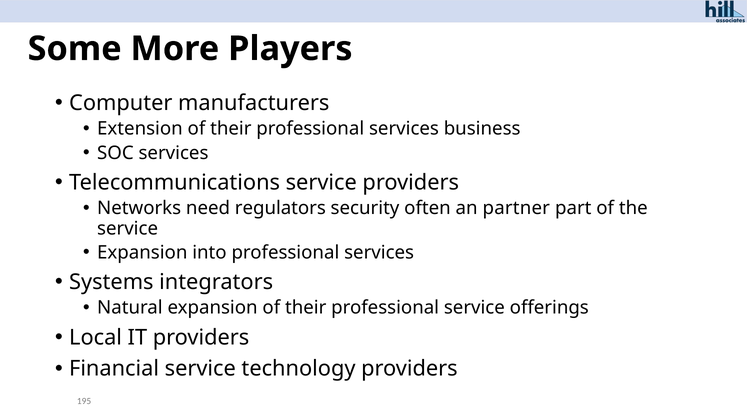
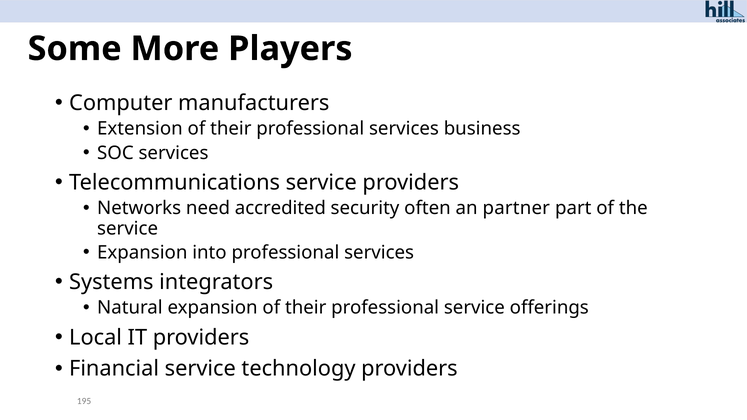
regulators: regulators -> accredited
